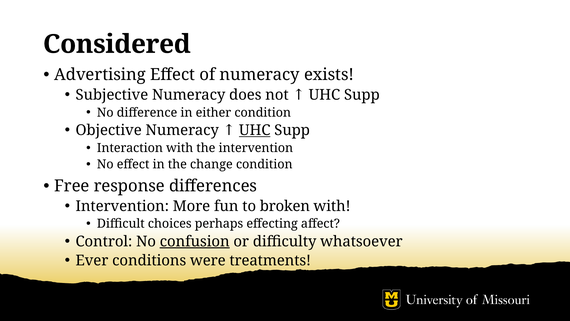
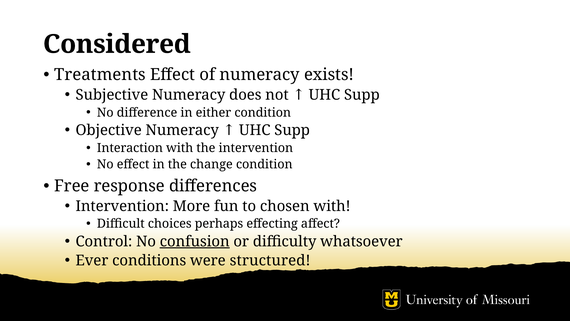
Advertising: Advertising -> Treatments
UHC at (255, 130) underline: present -> none
broken: broken -> chosen
treatments: treatments -> structured
